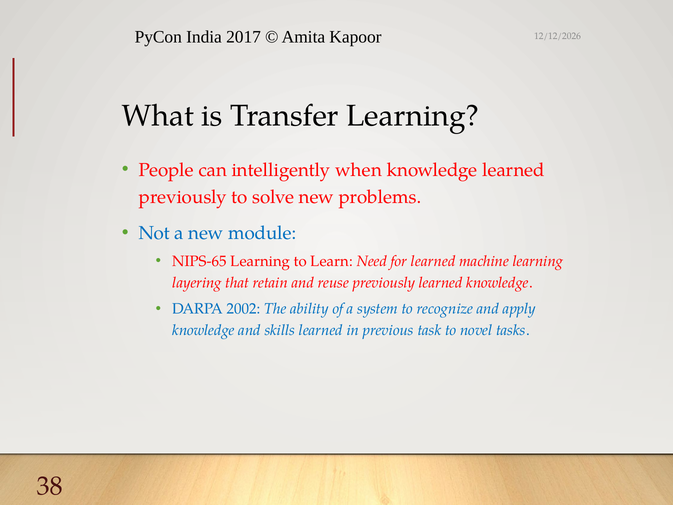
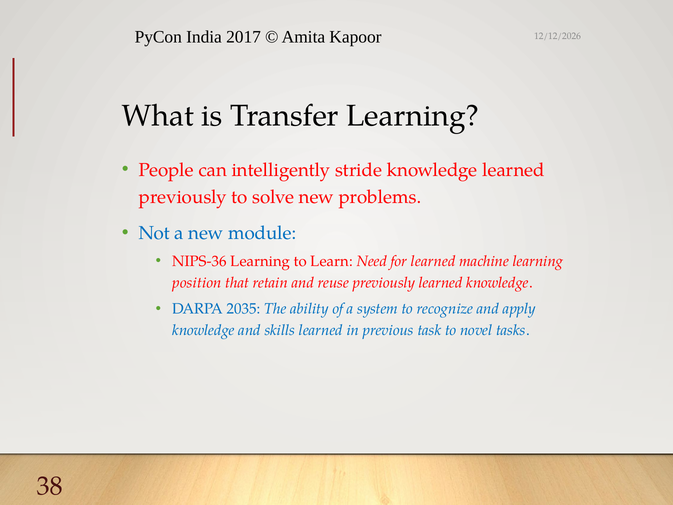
when: when -> stride
NIPS-65: NIPS-65 -> NIPS-36
layering: layering -> position
2002: 2002 -> 2035
